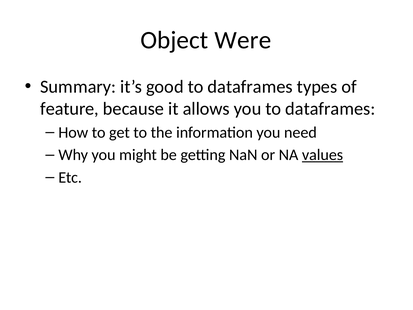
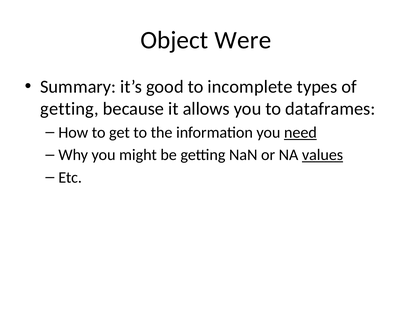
good to dataframes: dataframes -> incomplete
feature at (70, 109): feature -> getting
need underline: none -> present
